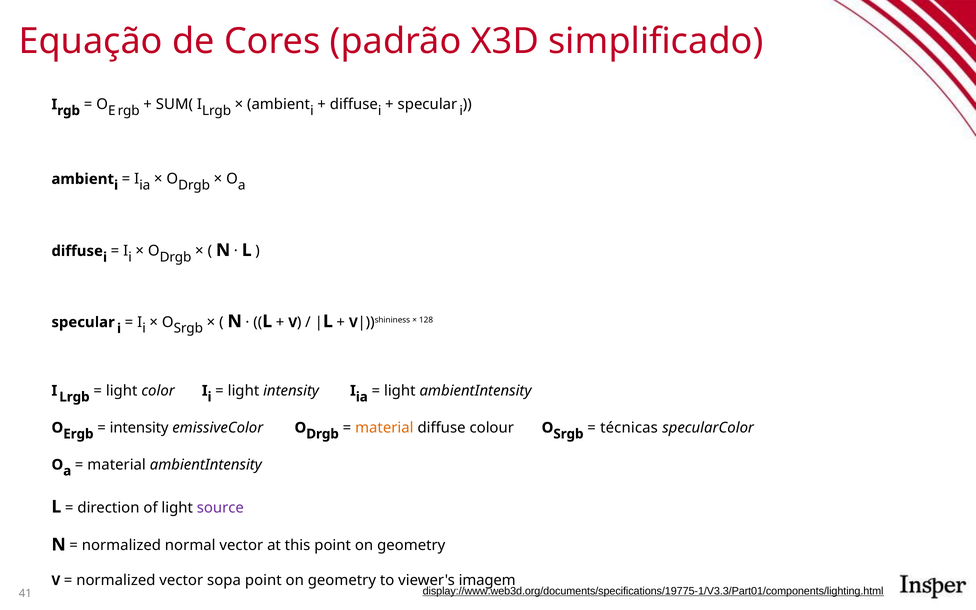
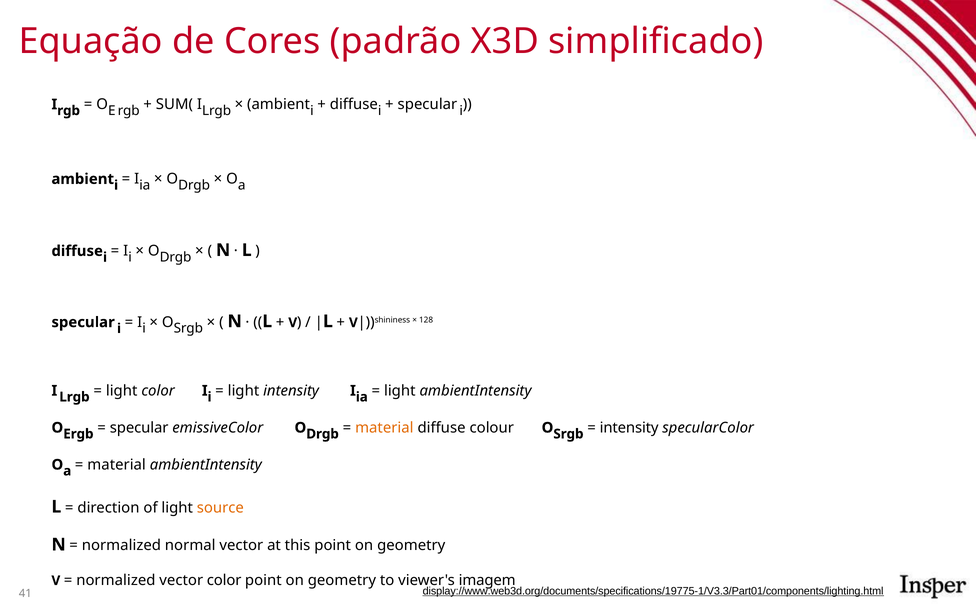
intensity at (139, 428): intensity -> specular
técnicas at (629, 428): técnicas -> intensity
source colour: purple -> orange
vector sopa: sopa -> color
